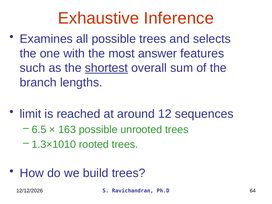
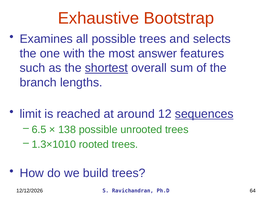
Inference: Inference -> Bootstrap
sequences underline: none -> present
163: 163 -> 138
